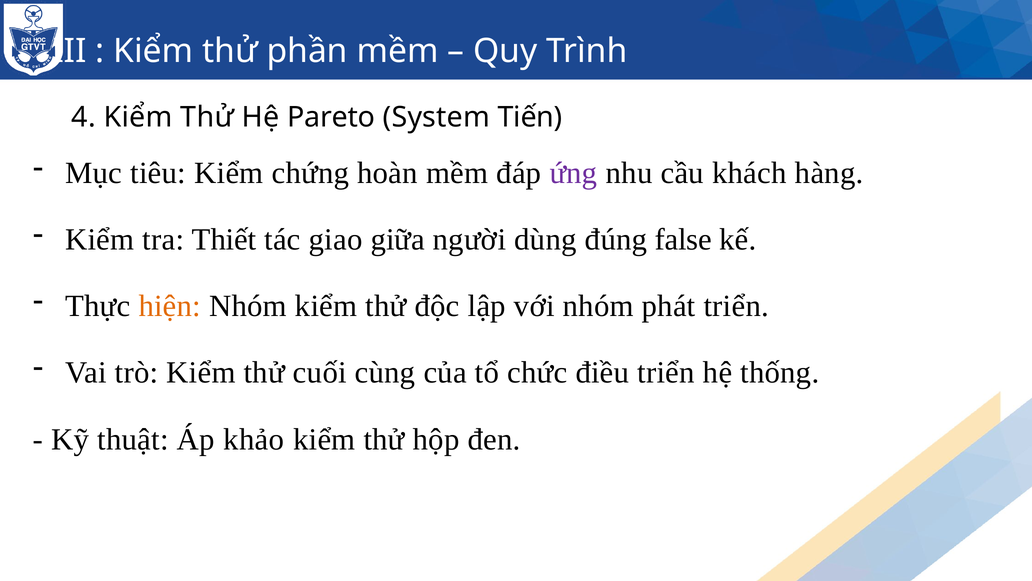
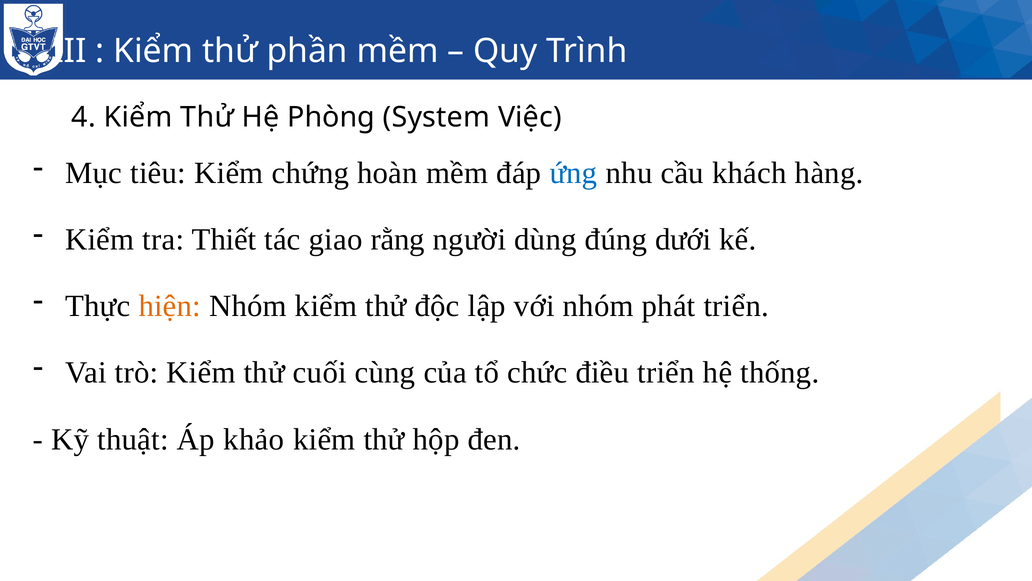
Pareto: Pareto -> Phòng
Tiến: Tiến -> Việc
ứng colour: purple -> blue
giữa: giữa -> rằng
false: false -> dưới
